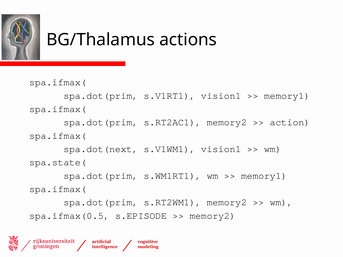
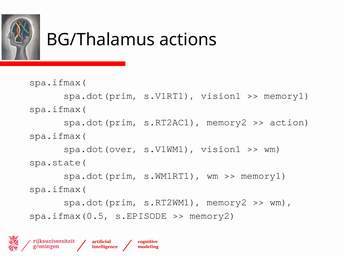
spa.dot(next: spa.dot(next -> spa.dot(over
